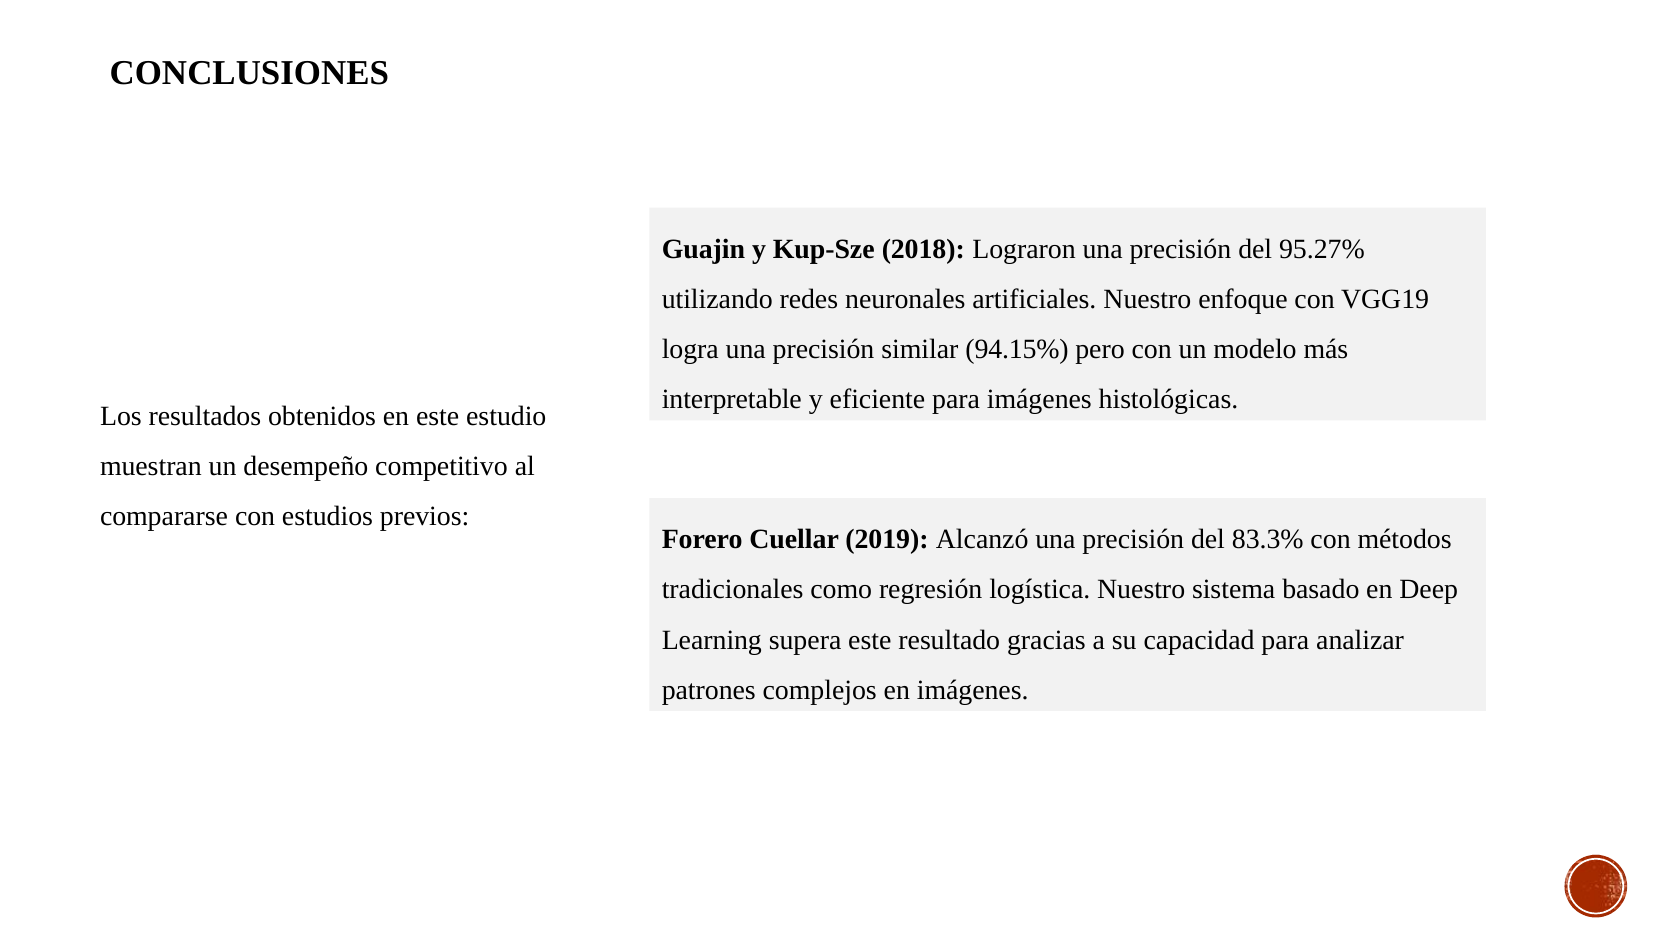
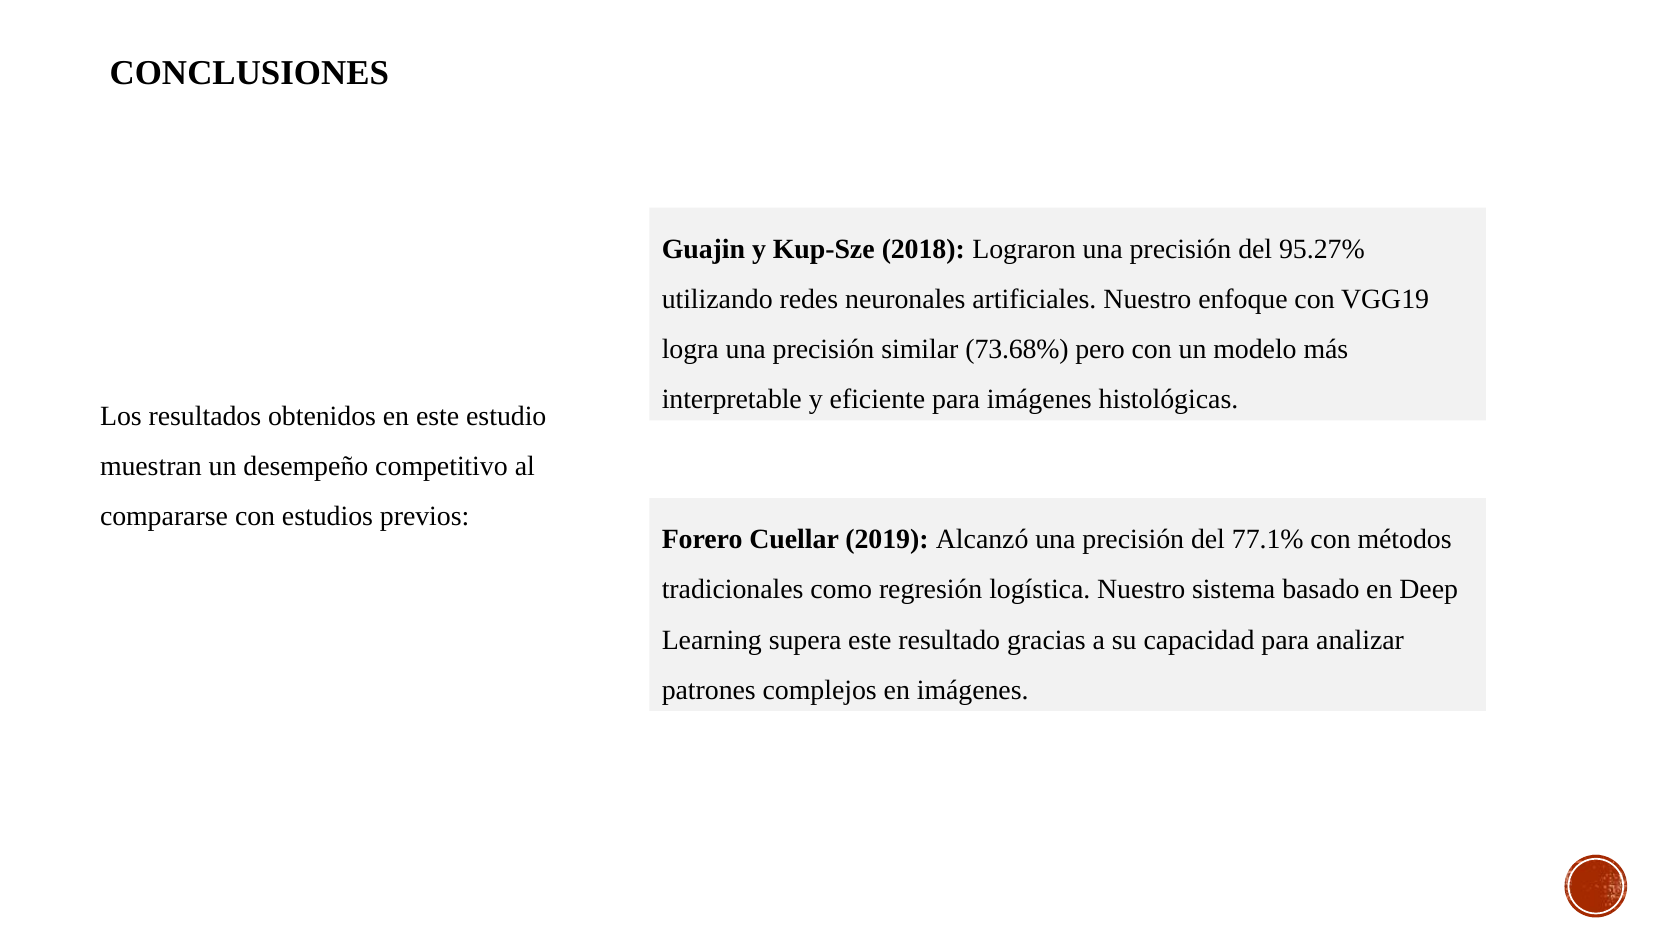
94.15%: 94.15% -> 73.68%
83.3%: 83.3% -> 77.1%
